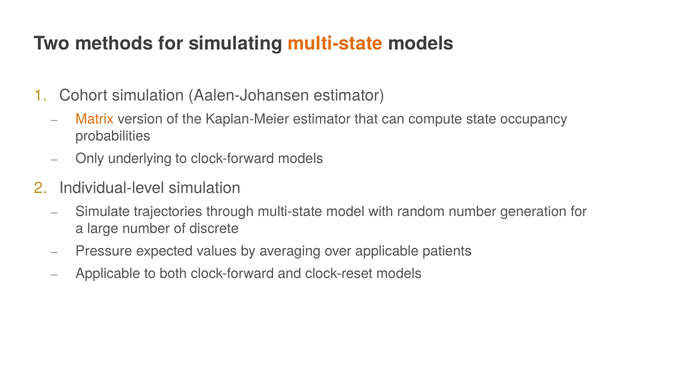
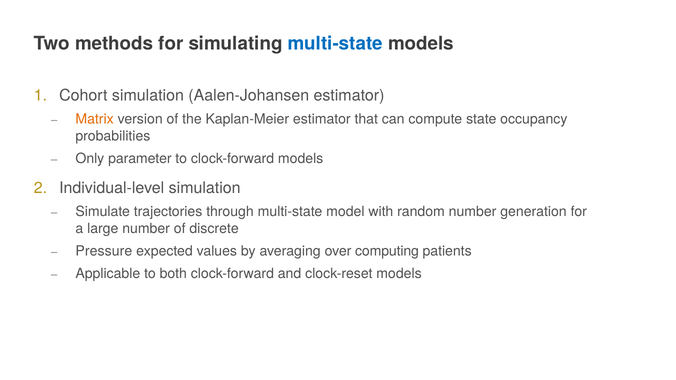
multi-state at (335, 44) colour: orange -> blue
underlying: underlying -> parameter
over applicable: applicable -> computing
